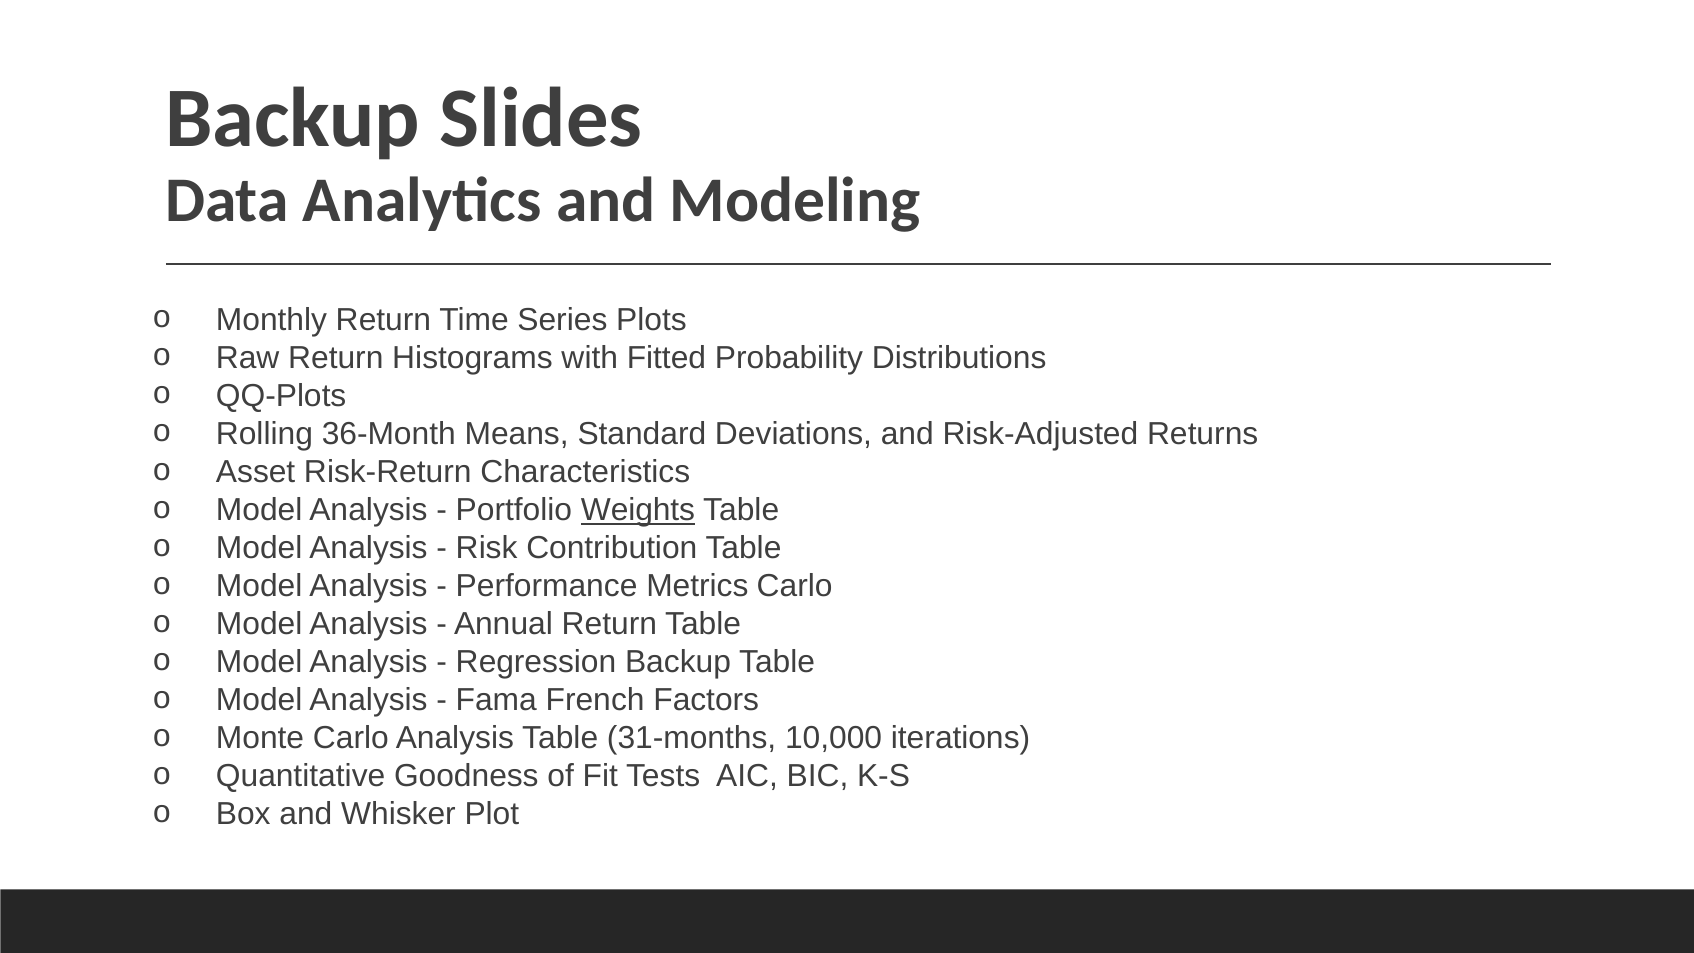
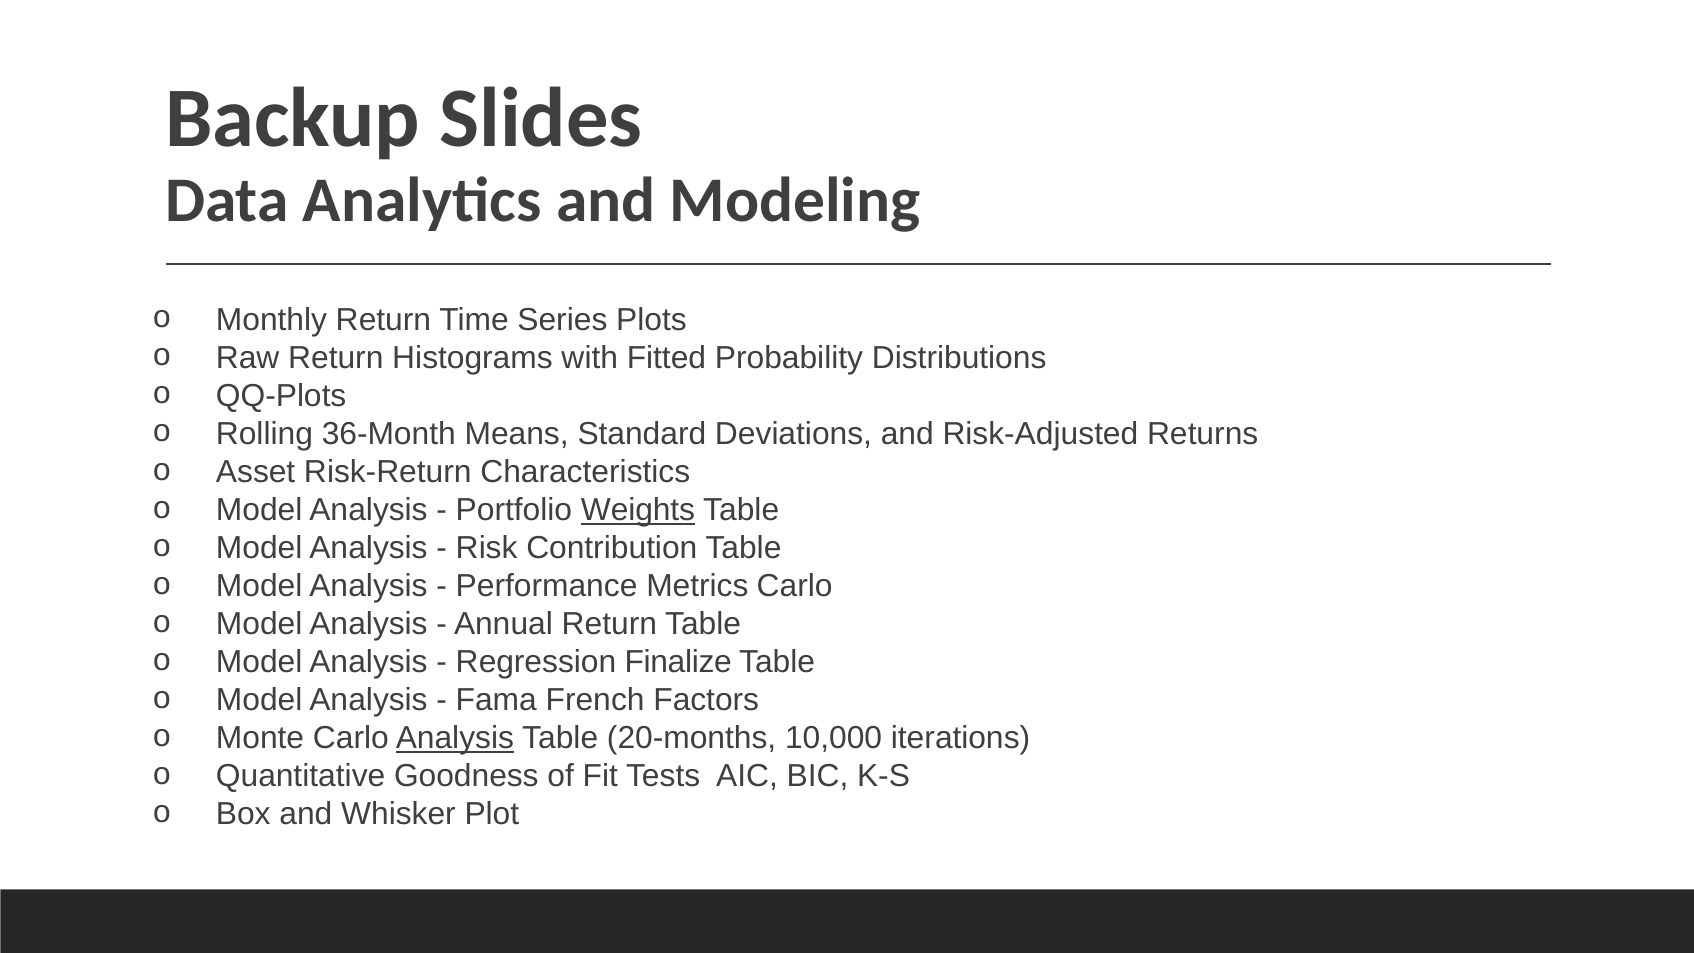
Regression Backup: Backup -> Finalize
Analysis at (455, 738) underline: none -> present
31-months: 31-months -> 20-months
